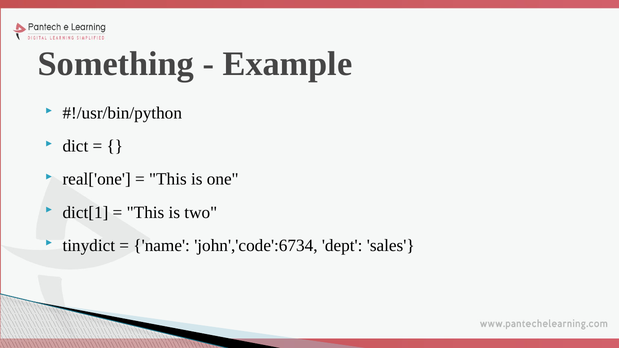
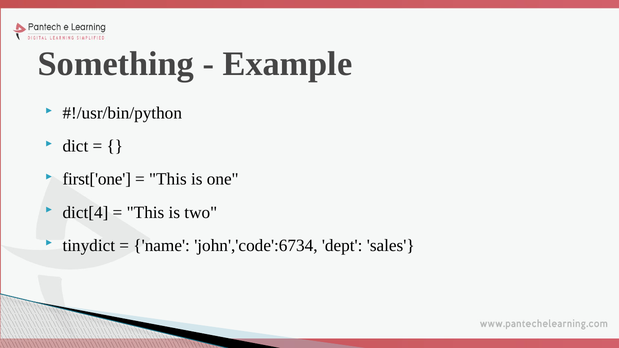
real['one: real['one -> first['one
dict[1: dict[1 -> dict[4
